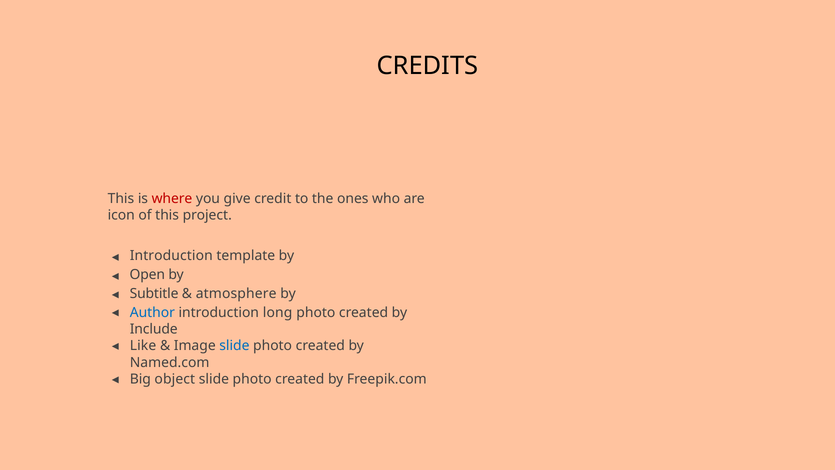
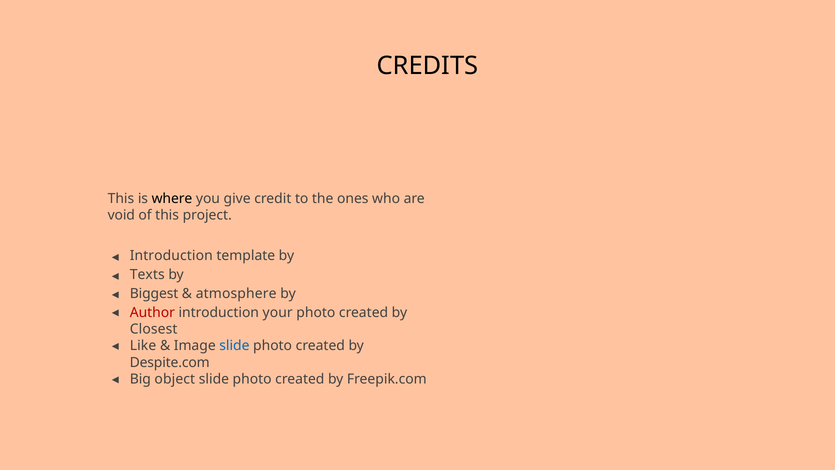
where colour: red -> black
icon: icon -> void
Open: Open -> Texts
Subtitle: Subtitle -> Biggest
Author colour: blue -> red
long: long -> your
Include: Include -> Closest
Named.com: Named.com -> Despite.com
